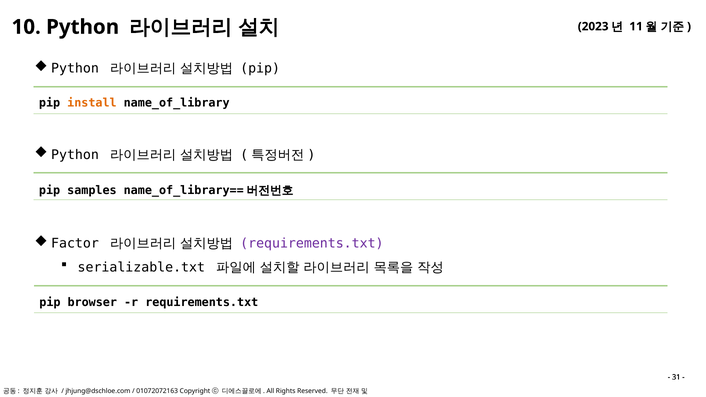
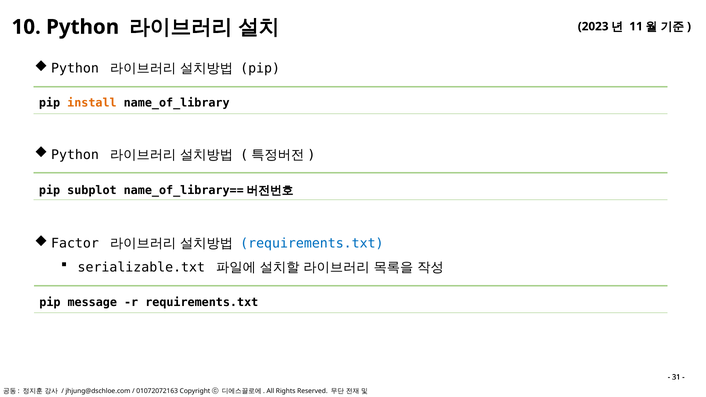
samples: samples -> subplot
requirements.txt at (312, 244) colour: purple -> blue
browser: browser -> message
